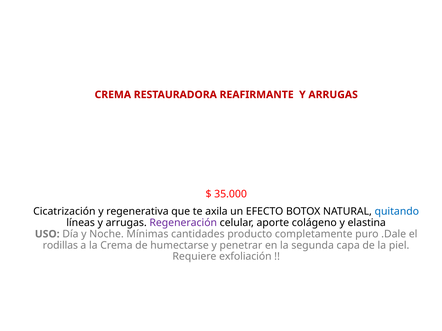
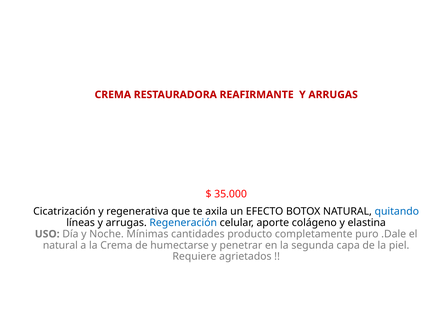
Regeneración colour: purple -> blue
rodillas at (60, 246): rodillas -> natural
exfoliación: exfoliación -> agrietados
